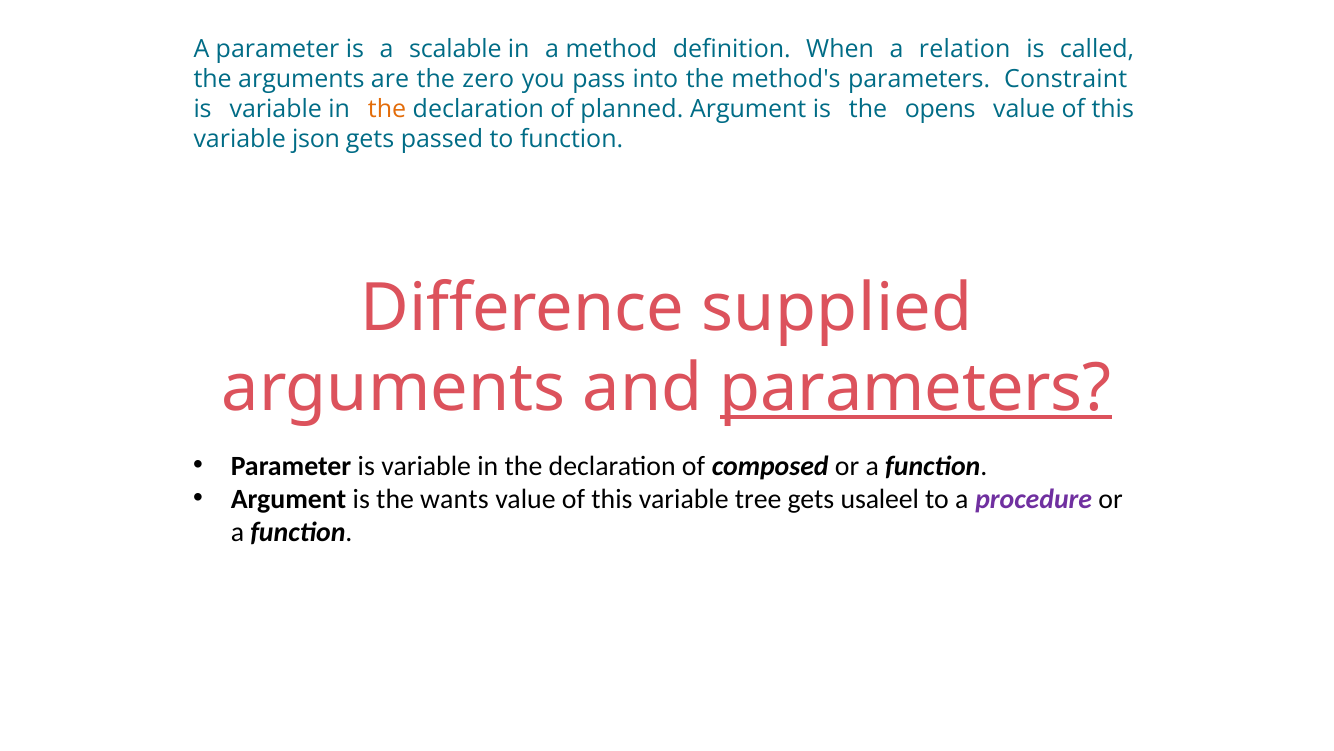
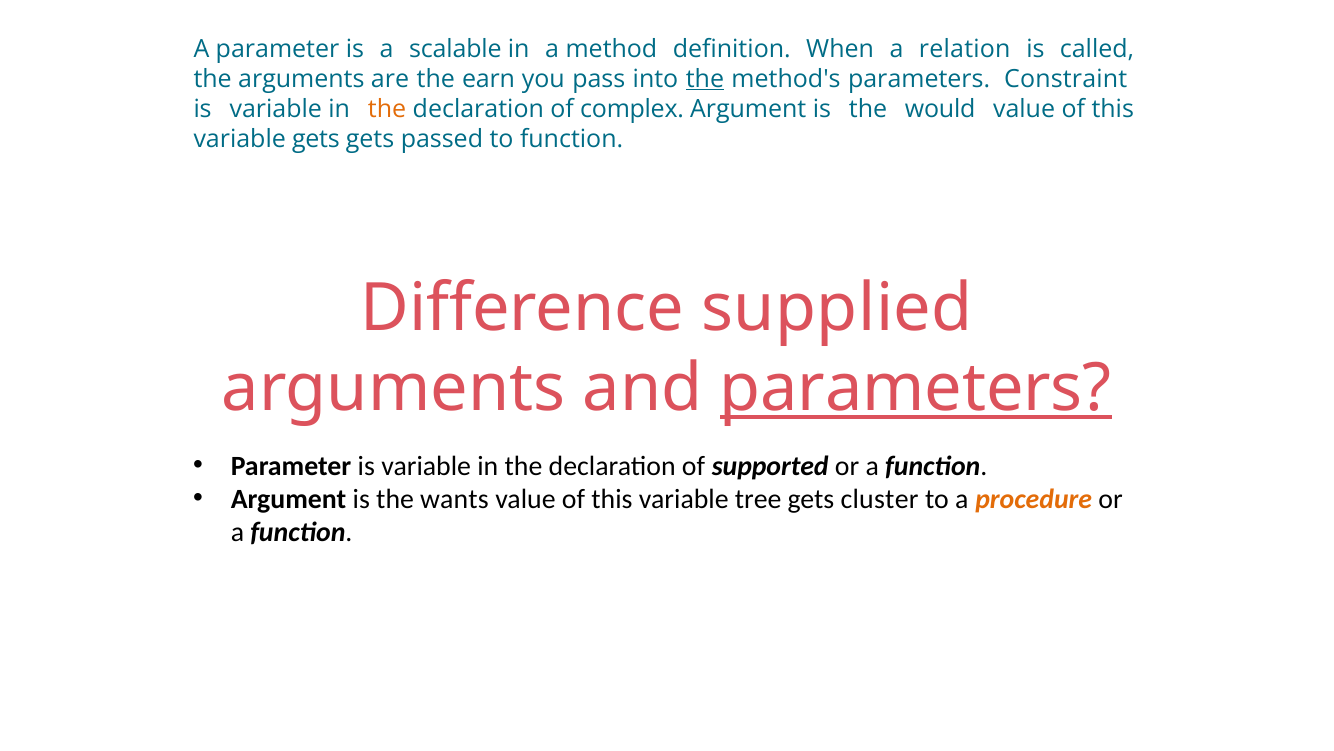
zero: zero -> earn
the at (705, 79) underline: none -> present
planned: planned -> complex
opens: opens -> would
variable json: json -> gets
composed: composed -> supported
usaleel: usaleel -> cluster
procedure colour: purple -> orange
